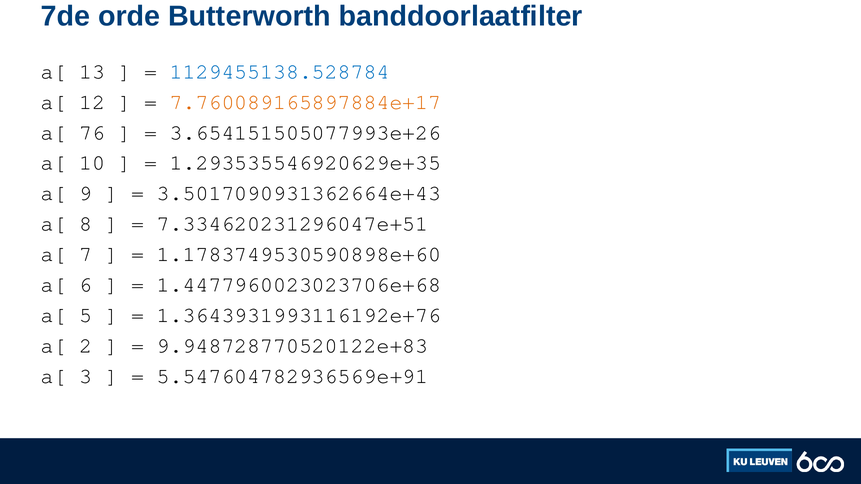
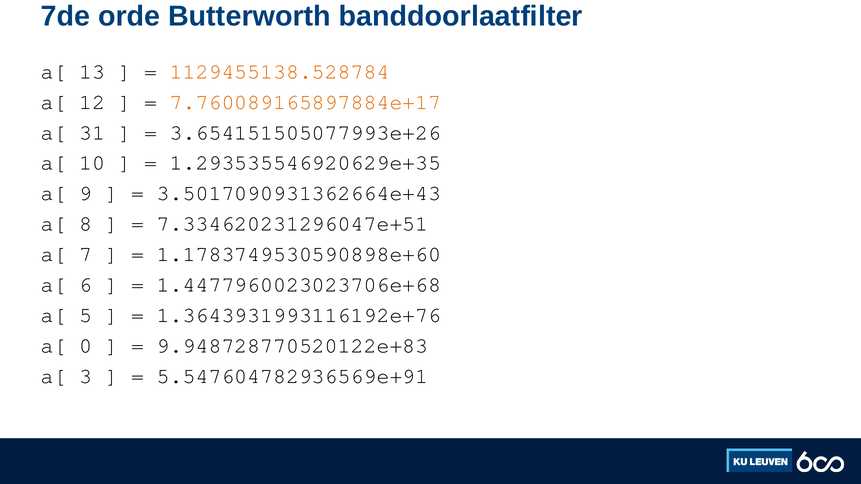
1129455138.528784 colour: blue -> orange
76: 76 -> 31
2: 2 -> 0
